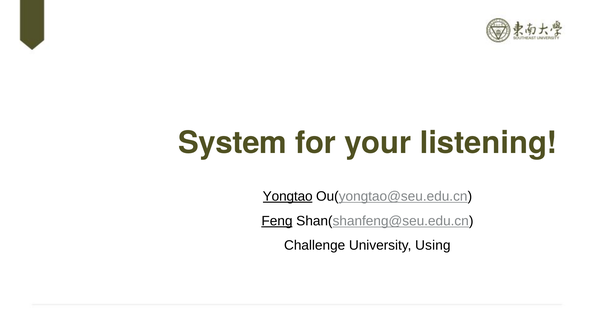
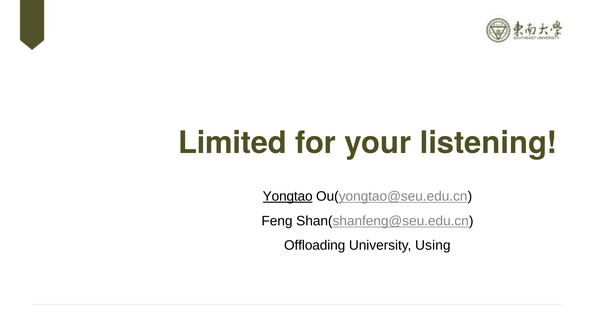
System: System -> Limited
Feng underline: present -> none
Challenge: Challenge -> Offloading
